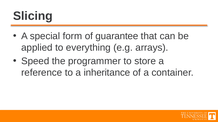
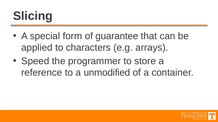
everything: everything -> characters
inheritance: inheritance -> unmodified
